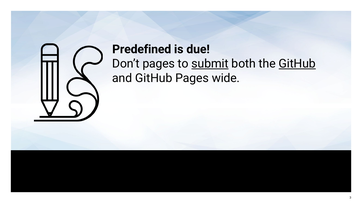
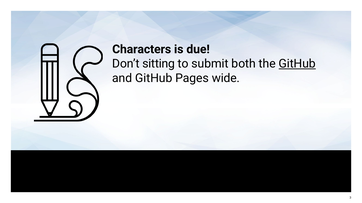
Predefined: Predefined -> Characters
Don’t pages: pages -> sitting
submit underline: present -> none
